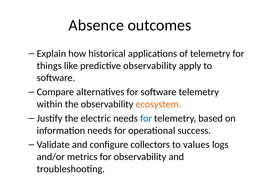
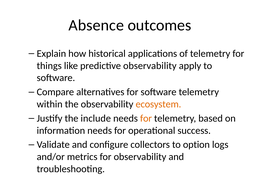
electric: electric -> include
for at (146, 118) colour: blue -> orange
values: values -> option
